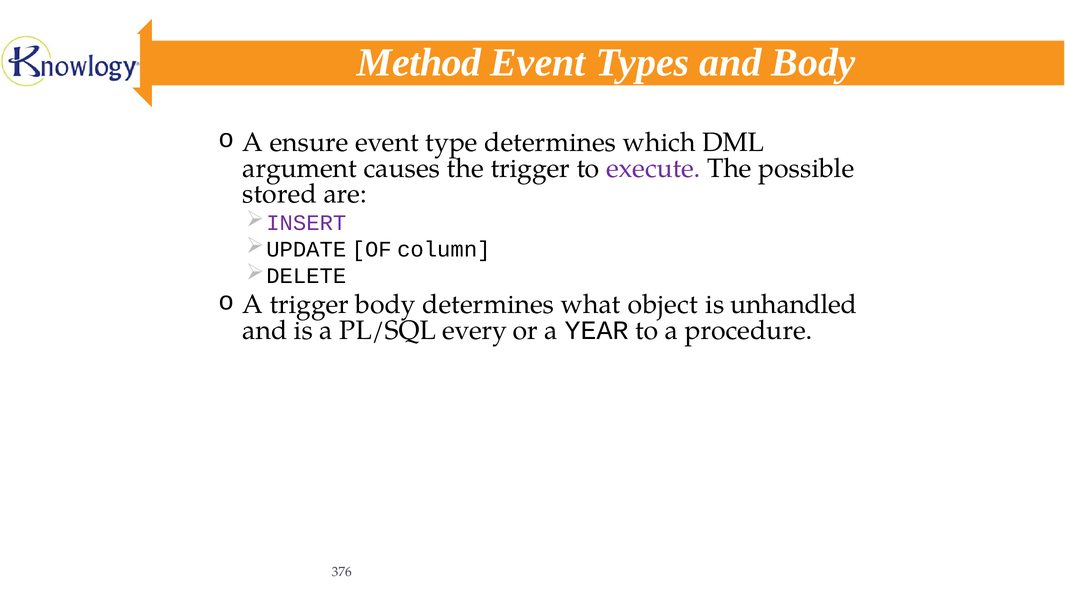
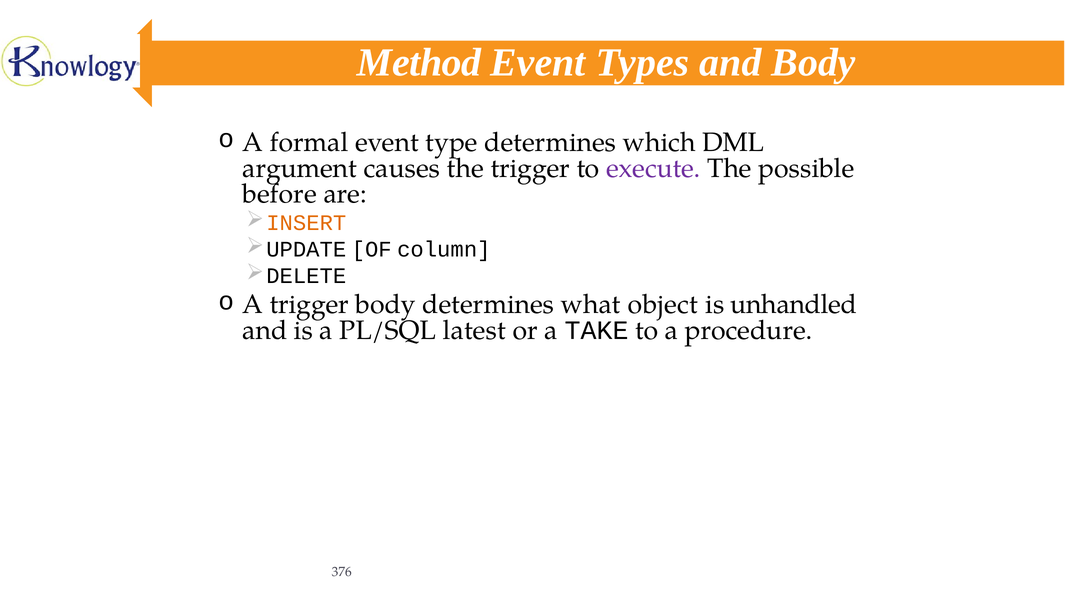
ensure: ensure -> formal
stored: stored -> before
INSERT colour: purple -> orange
every: every -> latest
YEAR: YEAR -> TAKE
